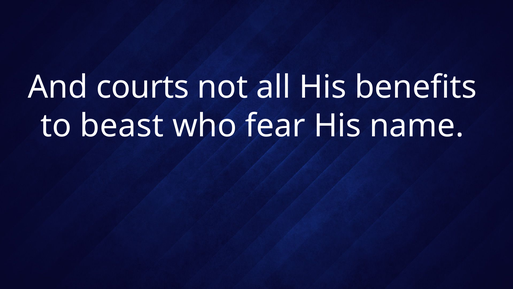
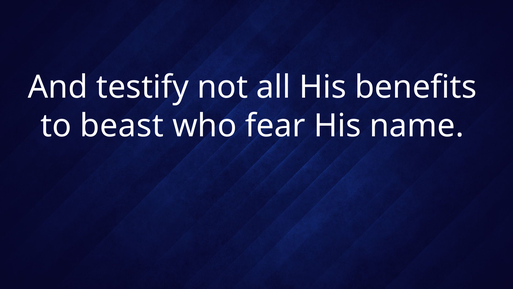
courts: courts -> testify
